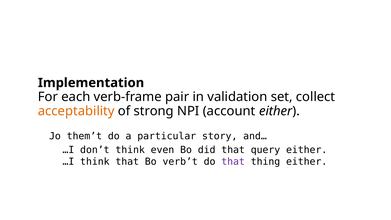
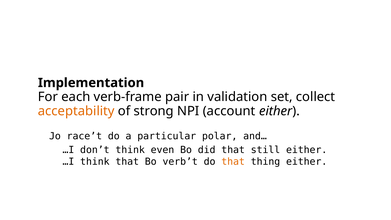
them’t: them’t -> race’t
story: story -> polar
query: query -> still
that at (233, 162) colour: purple -> orange
